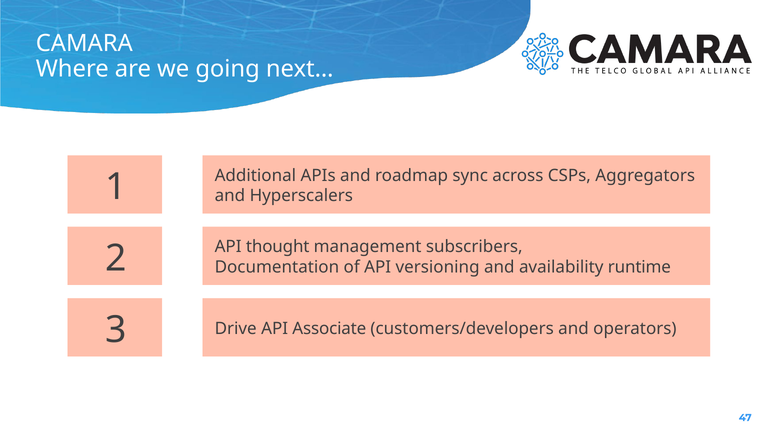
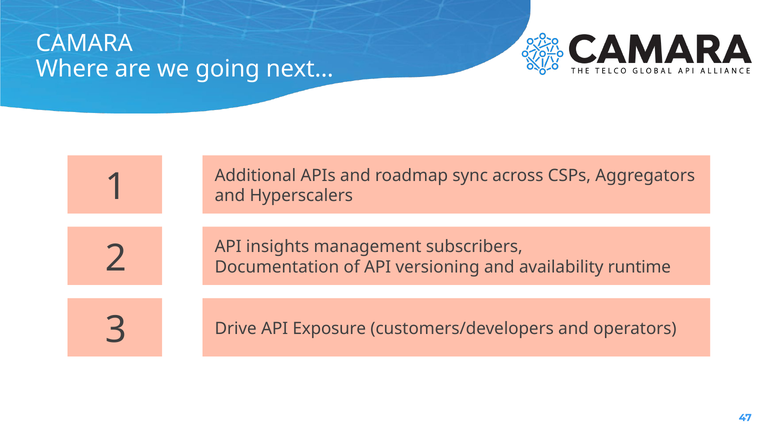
thought: thought -> insights
Associate: Associate -> Exposure
